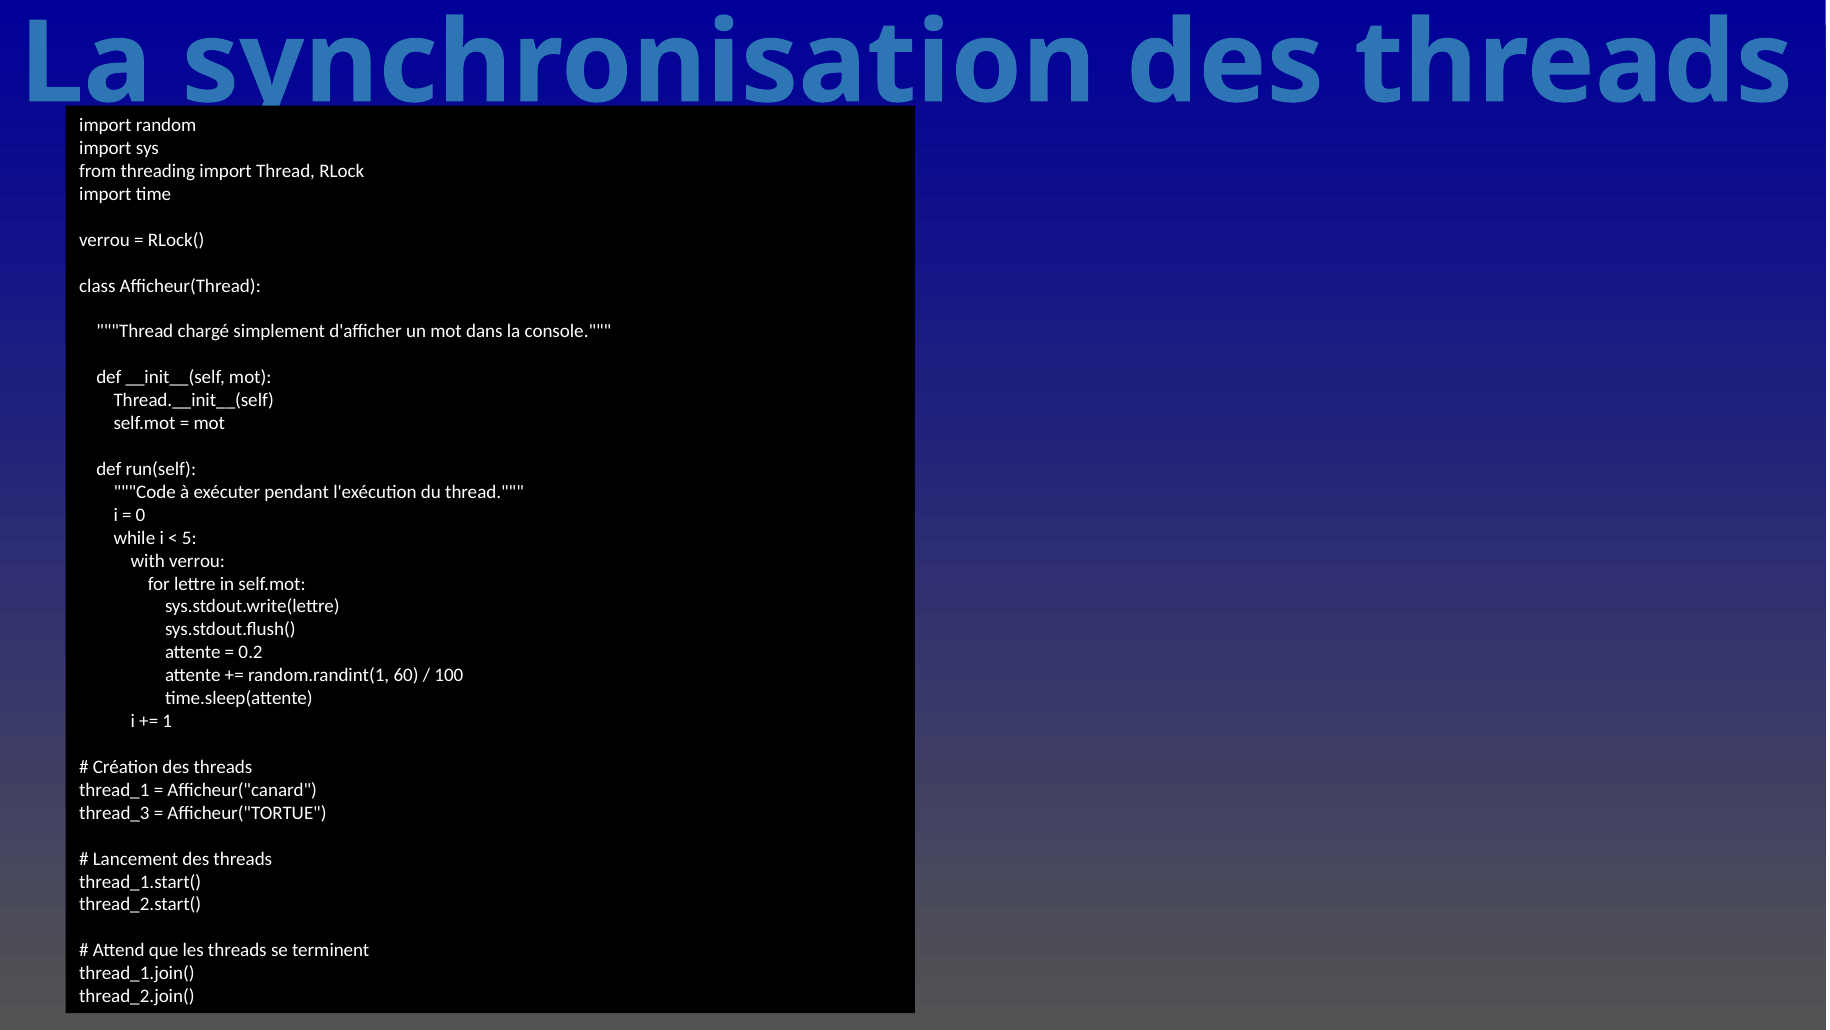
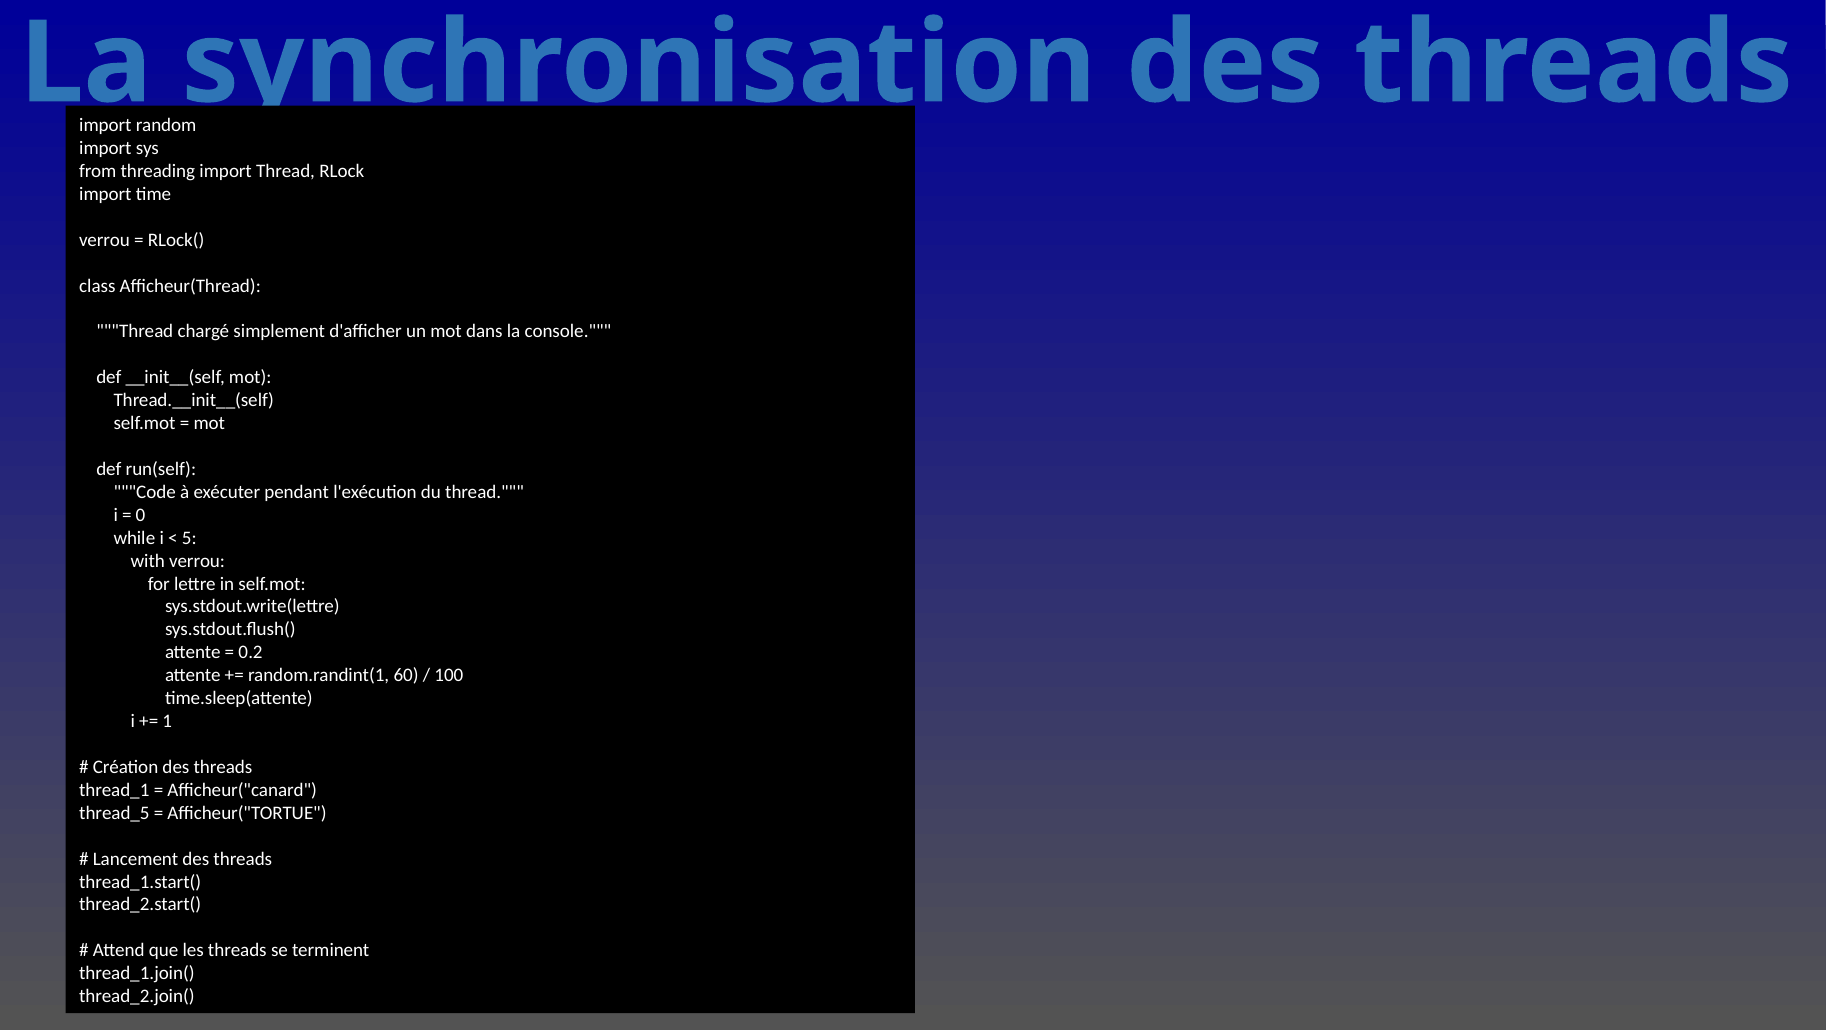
thread_3: thread_3 -> thread_5
